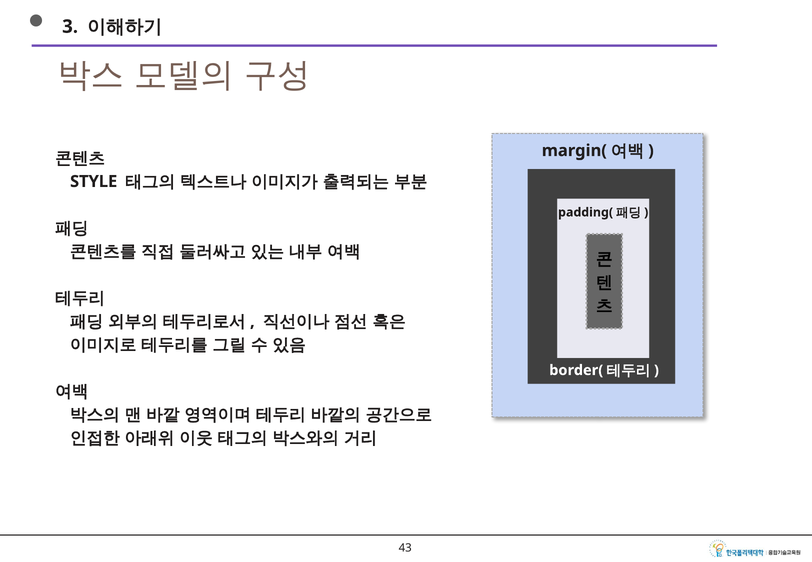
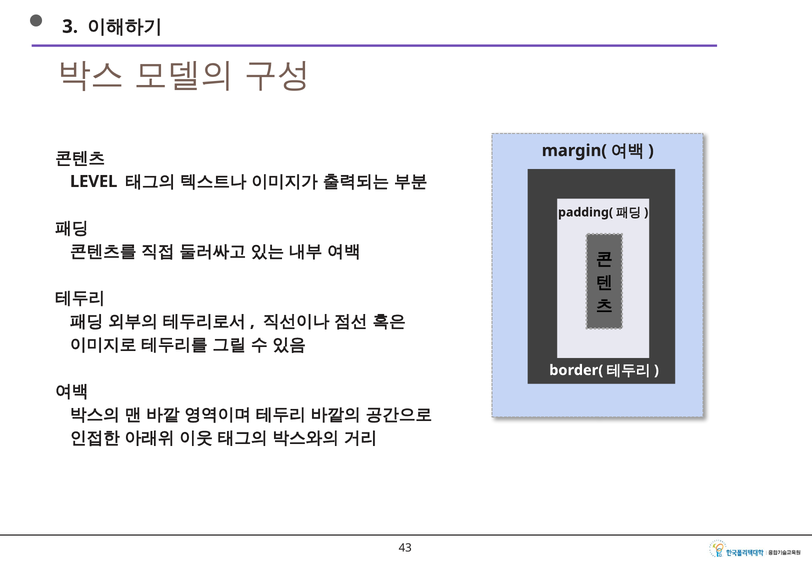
STYLE: STYLE -> LEVEL
